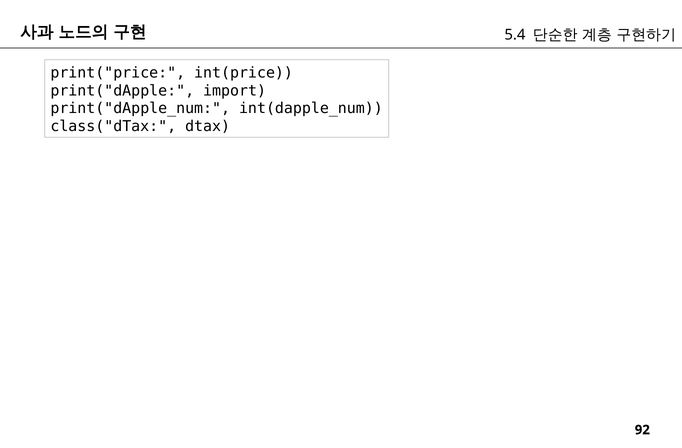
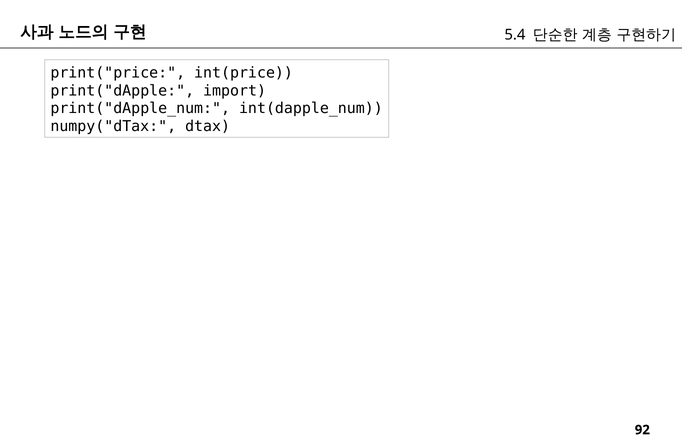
class("dTax: class("dTax -> numpy("dTax
